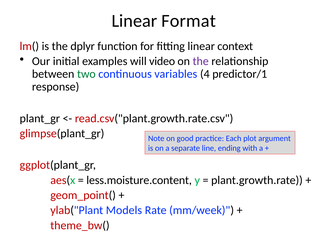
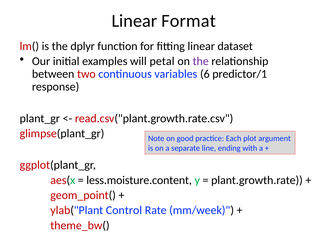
context: context -> dataset
video: video -> petal
two colour: green -> red
4: 4 -> 6
Models: Models -> Control
